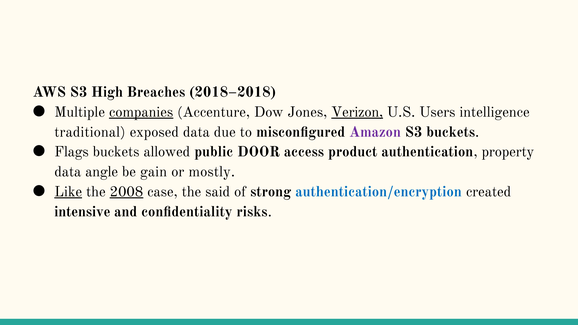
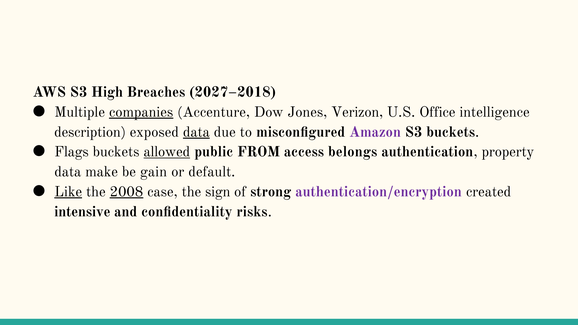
2018–2018: 2018–2018 -> 2027–2018
Verizon underline: present -> none
Users: Users -> Office
traditional: traditional -> description
data at (196, 132) underline: none -> present
allowed underline: none -> present
DOOR: DOOR -> FROM
product: product -> belongs
angle: angle -> make
mostly: mostly -> default
said: said -> sign
authentication/encryption colour: blue -> purple
